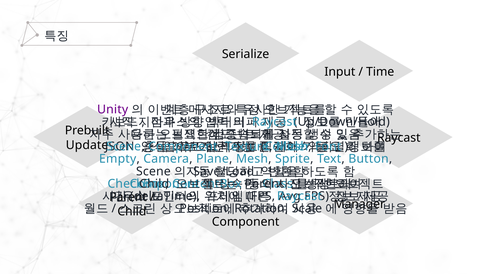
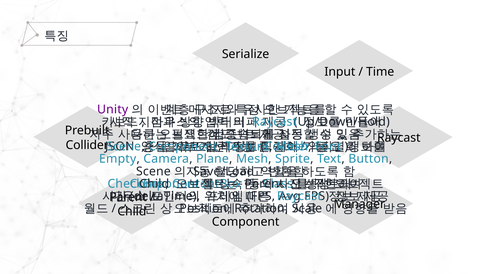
Update at (87, 145): Update -> Collider
